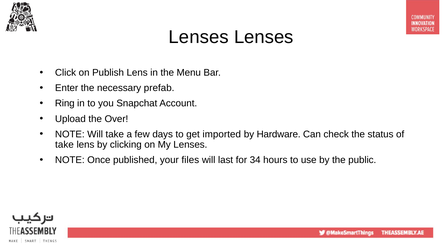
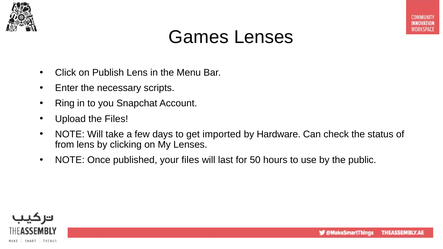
Lenses at (199, 37): Lenses -> Games
prefab: prefab -> scripts
the Over: Over -> Files
take at (64, 145): take -> from
34: 34 -> 50
